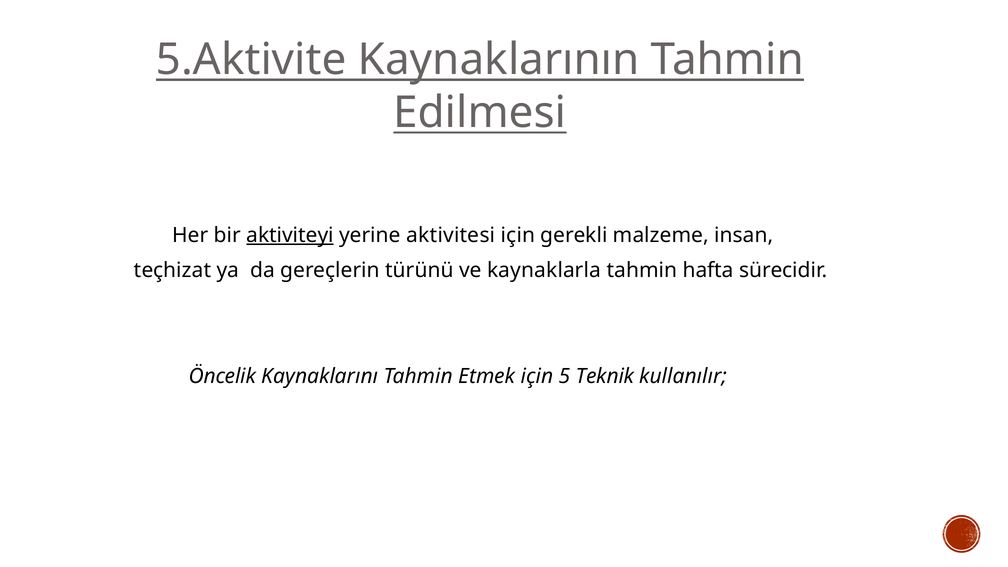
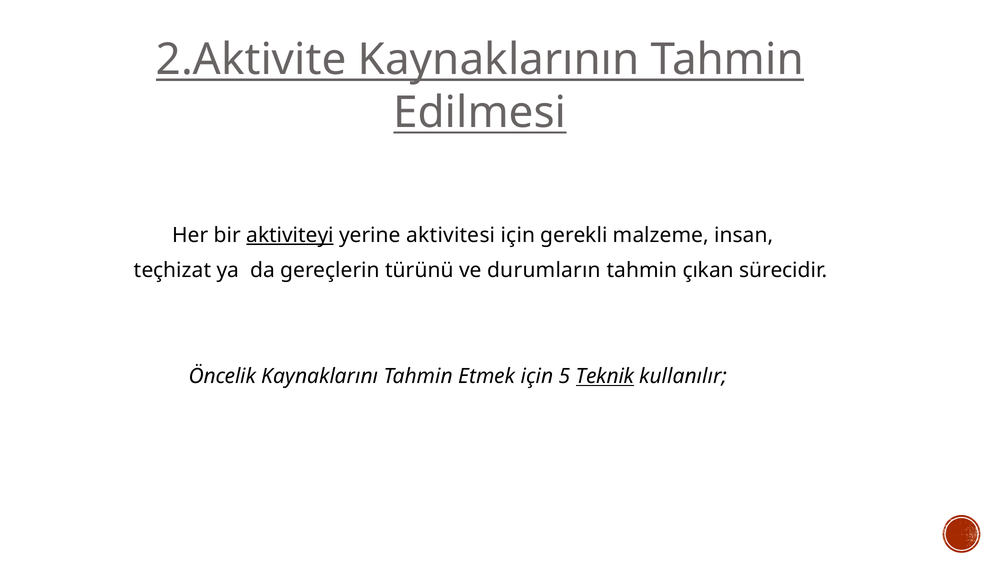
5.Aktivite: 5.Aktivite -> 2.Aktivite
kaynaklarla: kaynaklarla -> durumların
hafta: hafta -> çıkan
Teknik underline: none -> present
